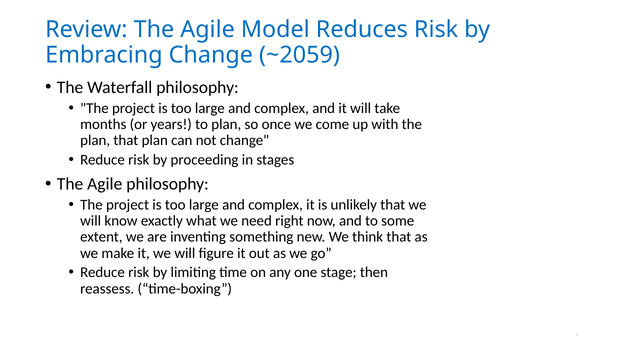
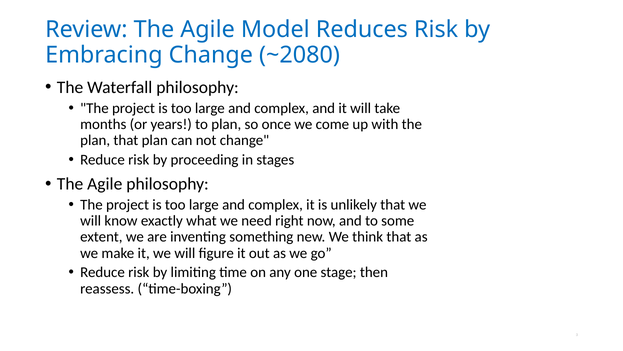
~2059: ~2059 -> ~2080
